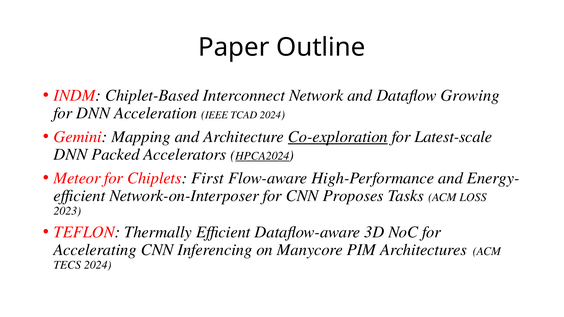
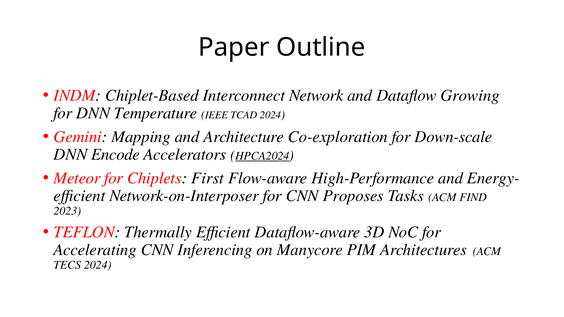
Acceleration: Acceleration -> Temperature
Co-exploration underline: present -> none
Latest-scale: Latest-scale -> Down-scale
Packed: Packed -> Encode
LOSS: LOSS -> FIND
